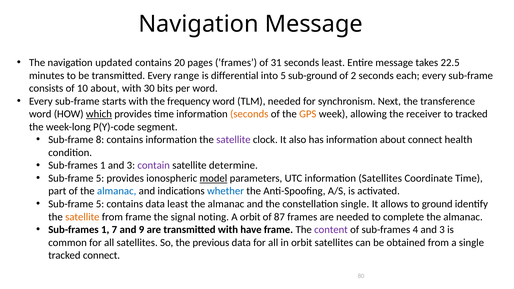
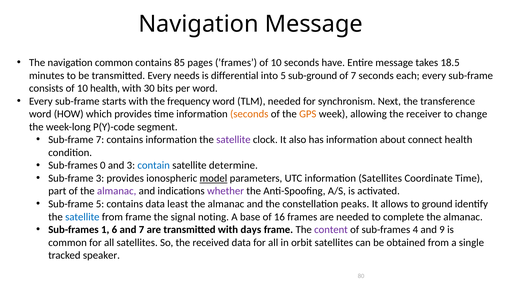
navigation updated: updated -> common
20: 20 -> 85
’frames of 31: 31 -> 10
seconds least: least -> have
22.5: 22.5 -> 18.5
range: range -> needs
of 2: 2 -> 7
10 about: about -> health
which underline: present -> none
to tracked: tracked -> change
Sub-frame 8: 8 -> 7
1 at (103, 165): 1 -> 0
contain colour: purple -> blue
5 at (100, 178): 5 -> 3
almanac at (117, 191) colour: blue -> purple
whether colour: blue -> purple
constellation single: single -> peaks
satellite at (82, 217) colour: orange -> blue
A orbit: orbit -> base
87: 87 -> 16
7: 7 -> 6
and 9: 9 -> 7
have: have -> days
4 and 3: 3 -> 9
previous: previous -> received
tracked connect: connect -> speaker
